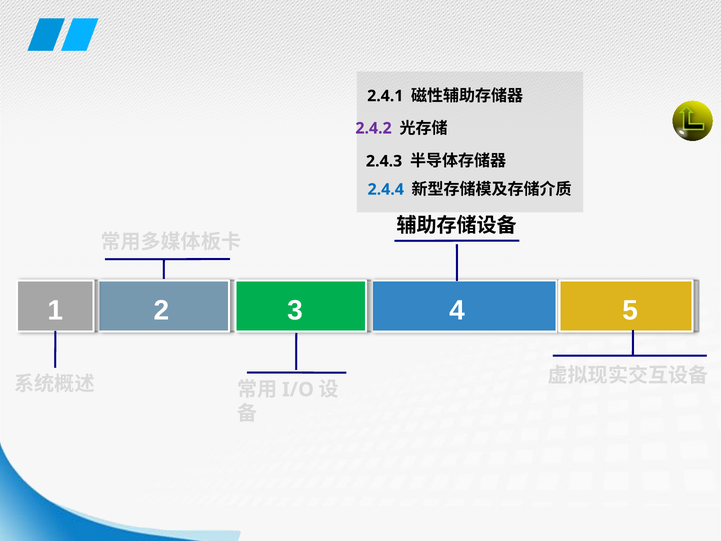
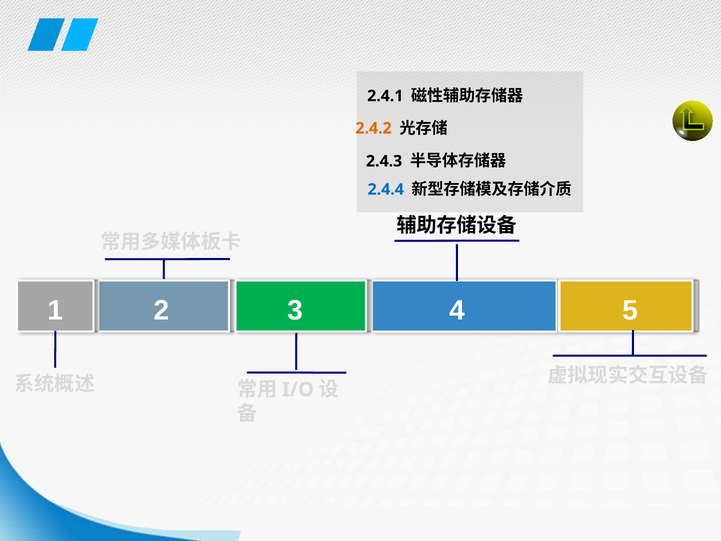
2.4.2 colour: purple -> orange
